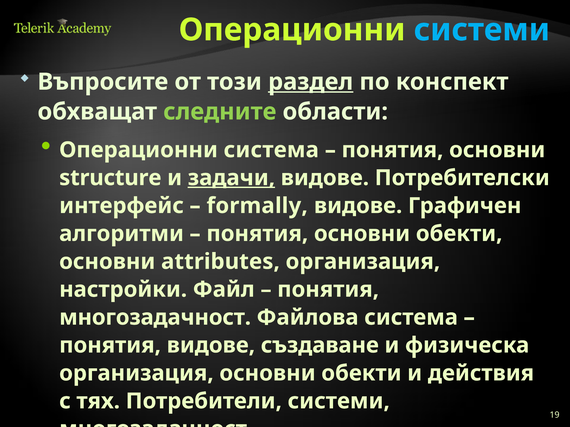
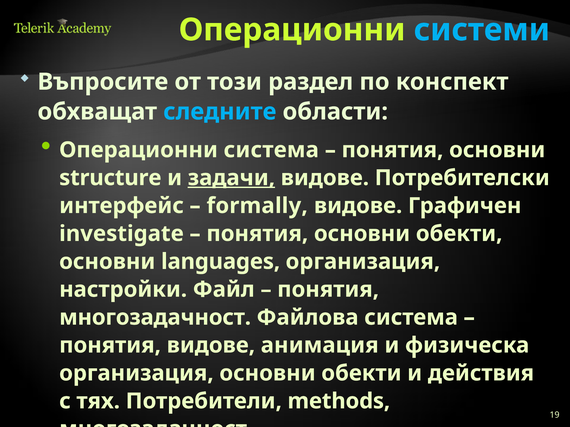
раздел underline: present -> none
следните colour: light green -> light blue
алгоритми: алгоритми -> investigate
attributes: attributes -> languages
създаване: създаване -> анимация
Потребители системи: системи -> methods
